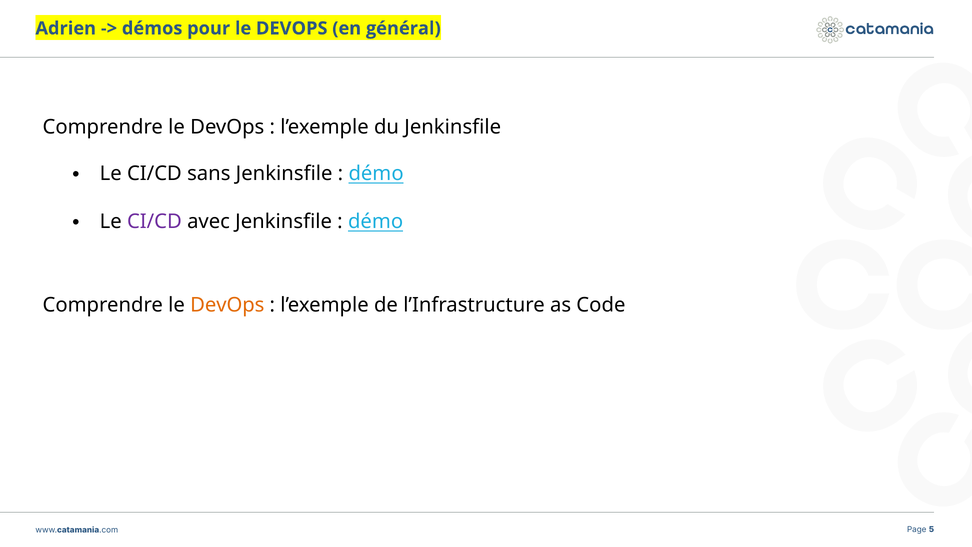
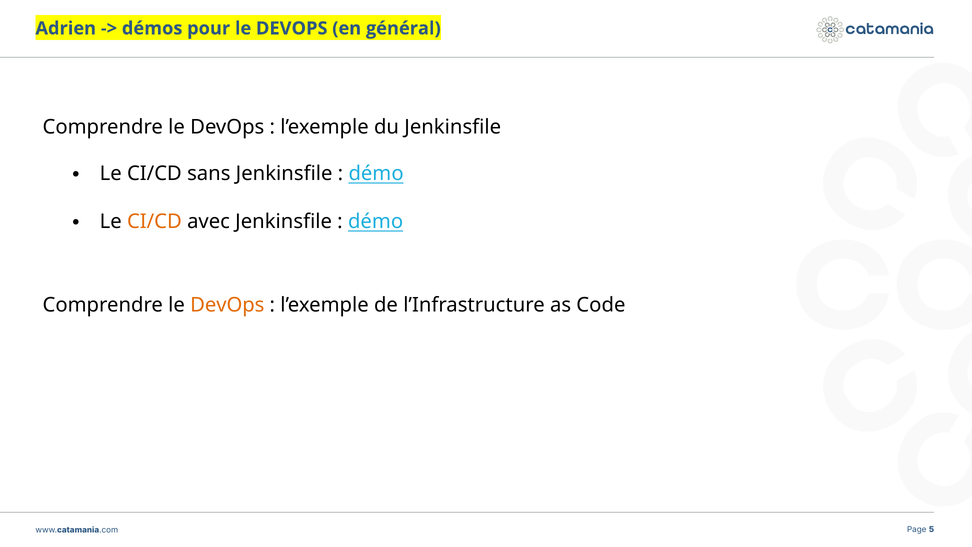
CI/CD at (154, 221) colour: purple -> orange
